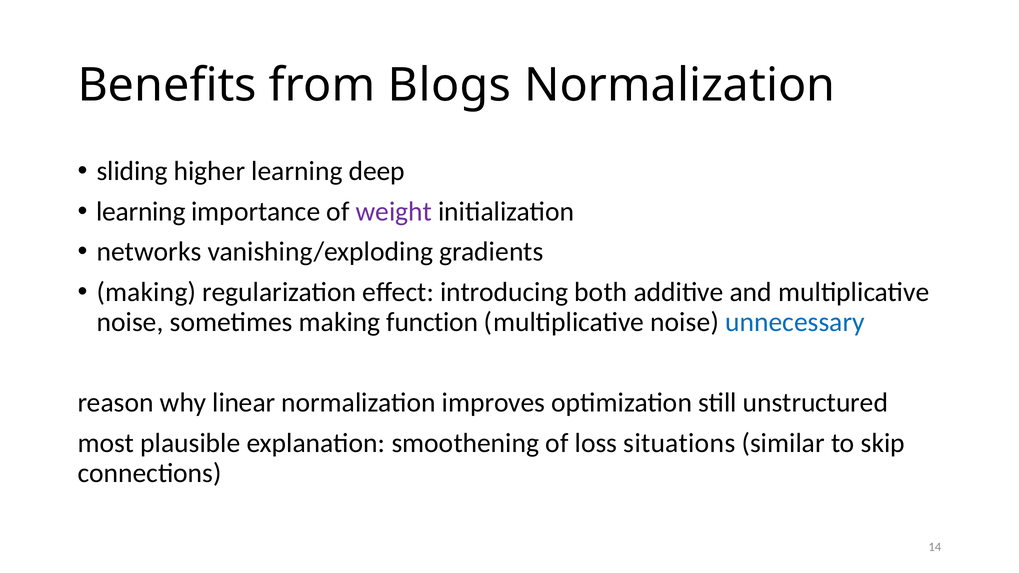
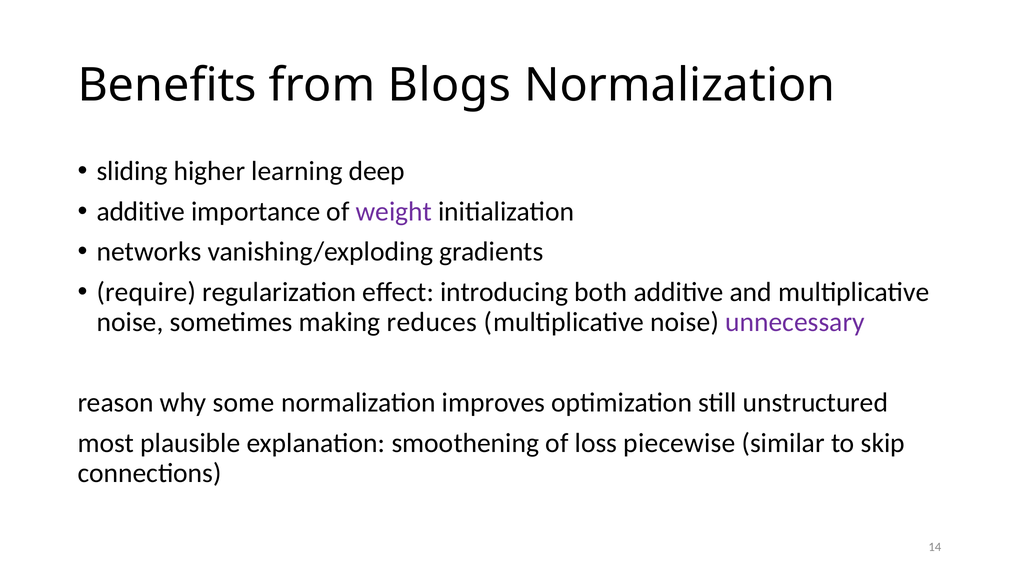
learning at (141, 212): learning -> additive
making at (146, 292): making -> require
function: function -> reduces
unnecessary colour: blue -> purple
linear: linear -> some
situations: situations -> piecewise
